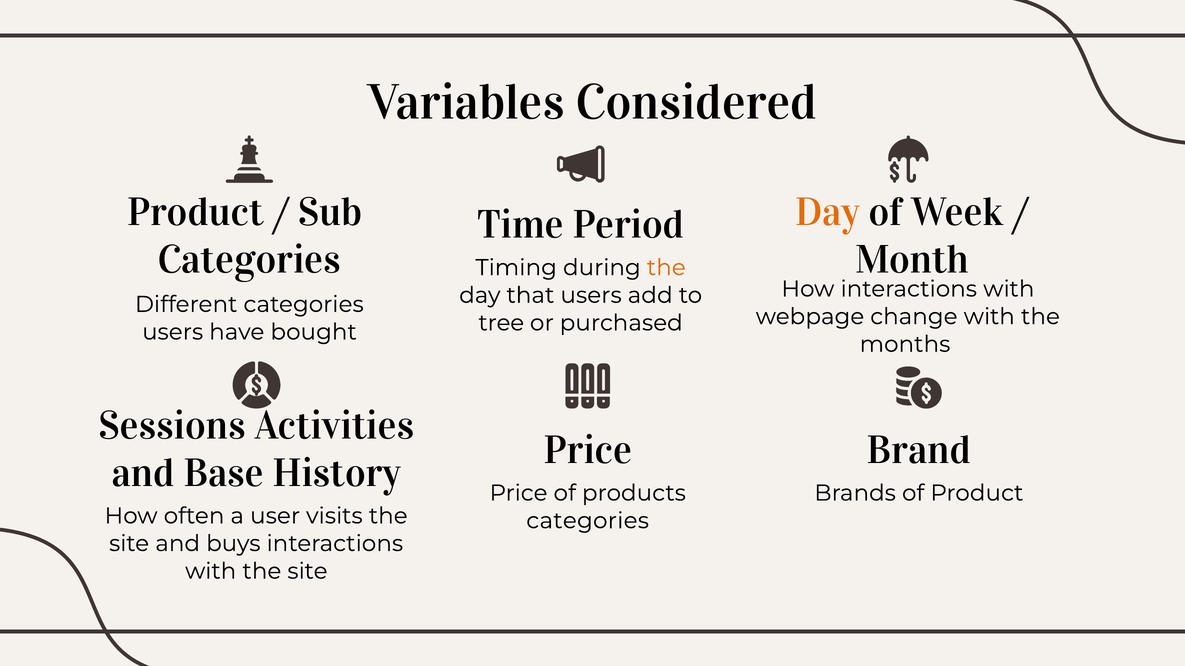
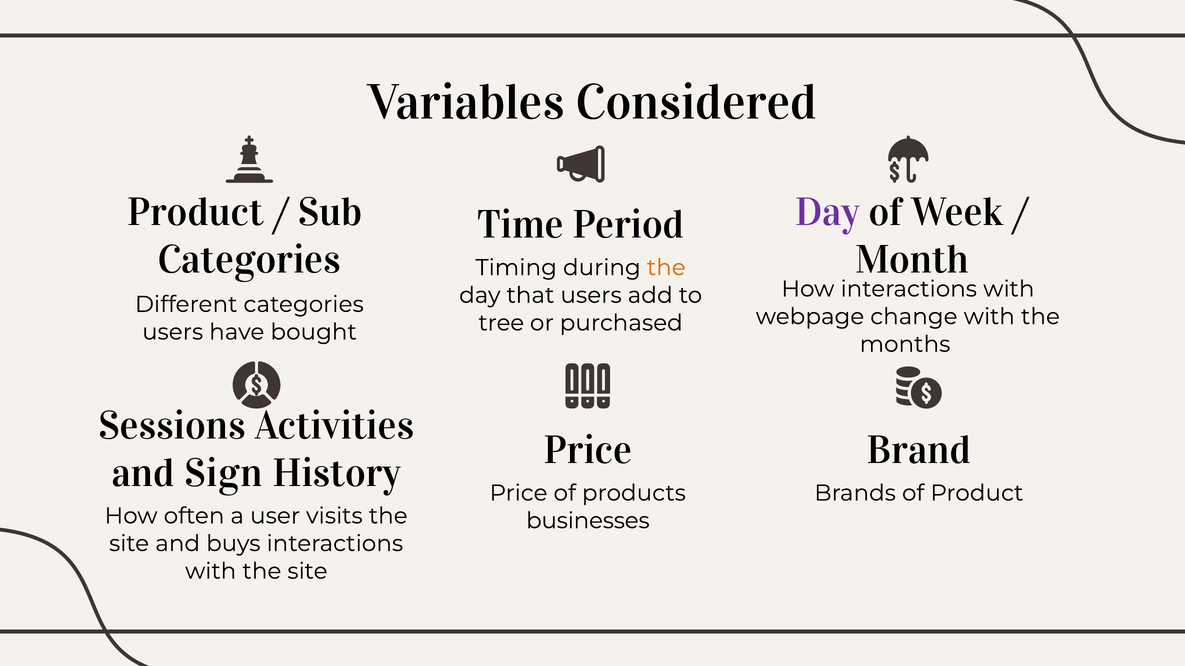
Day at (828, 212) colour: orange -> purple
Base: Base -> Sign
categories at (588, 521): categories -> businesses
